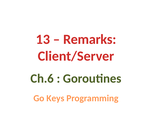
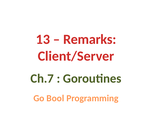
Ch.6: Ch.6 -> Ch.7
Keys: Keys -> Bool
